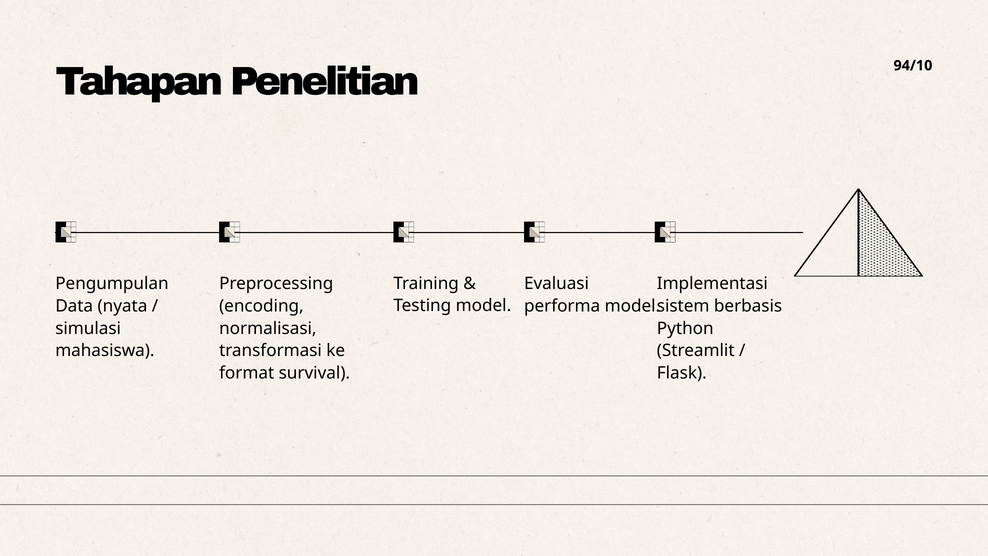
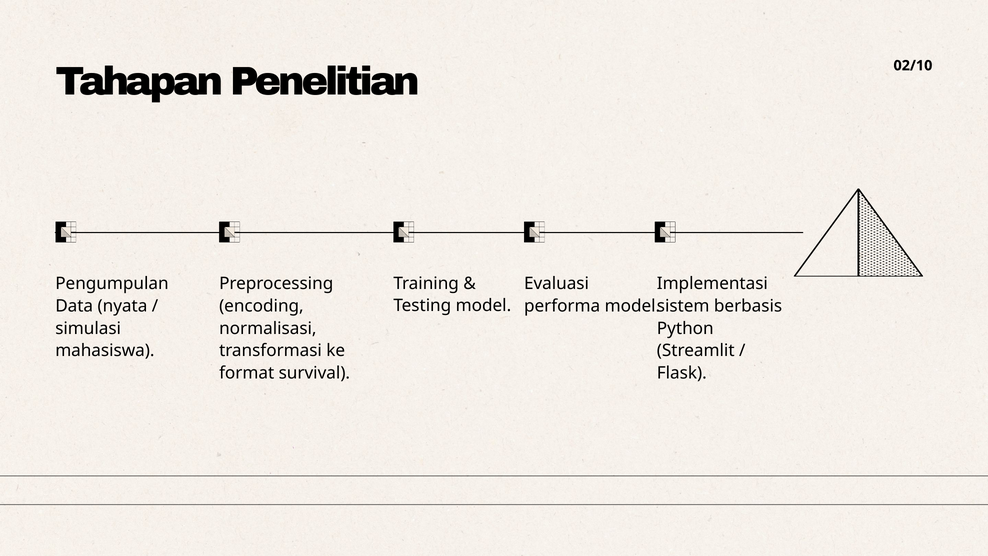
94/10: 94/10 -> 02/10
